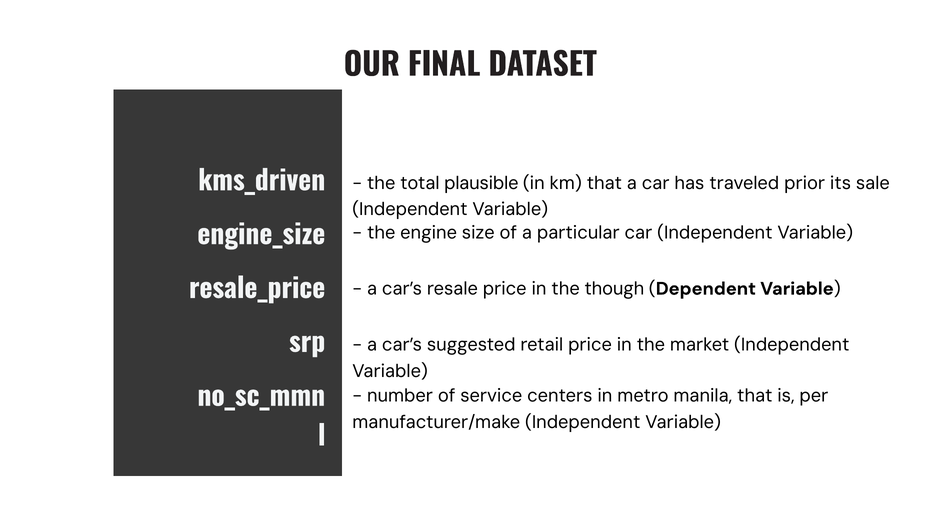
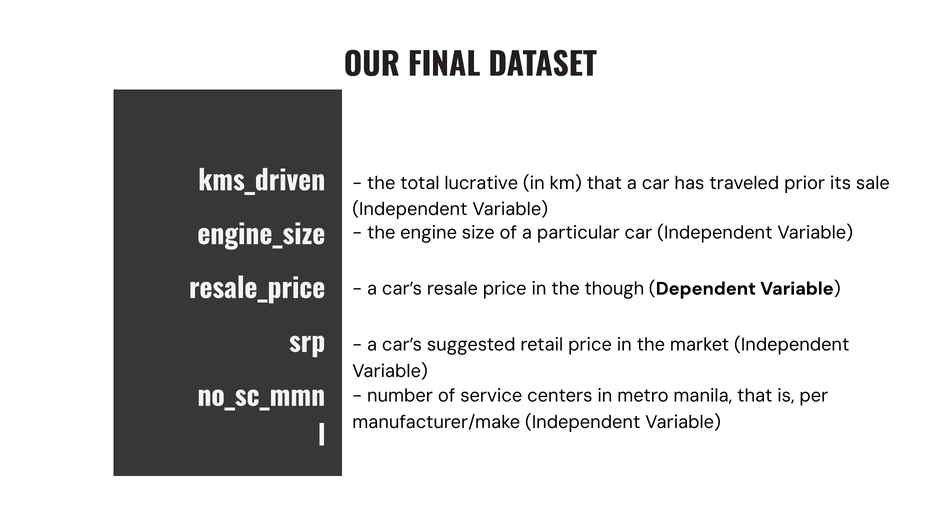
plausible: plausible -> lucrative
